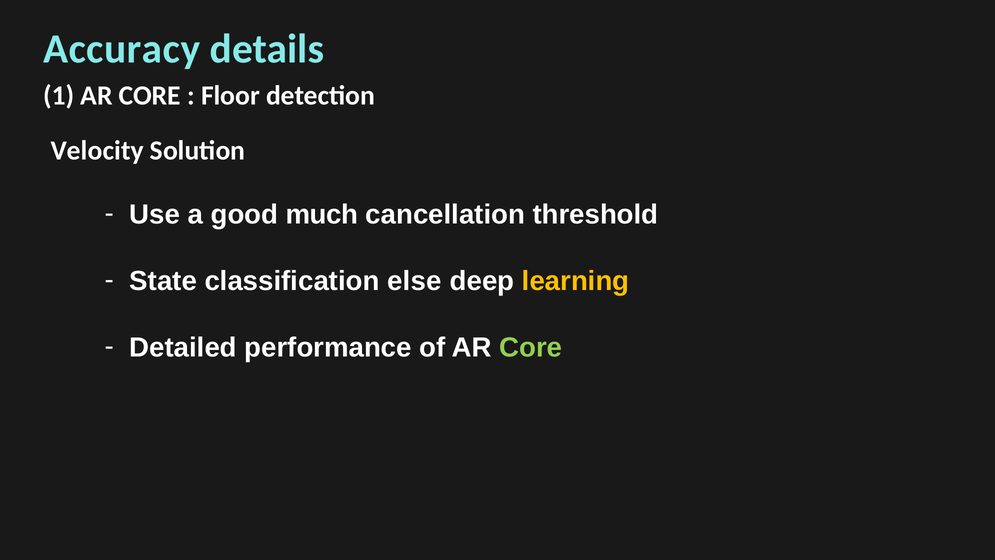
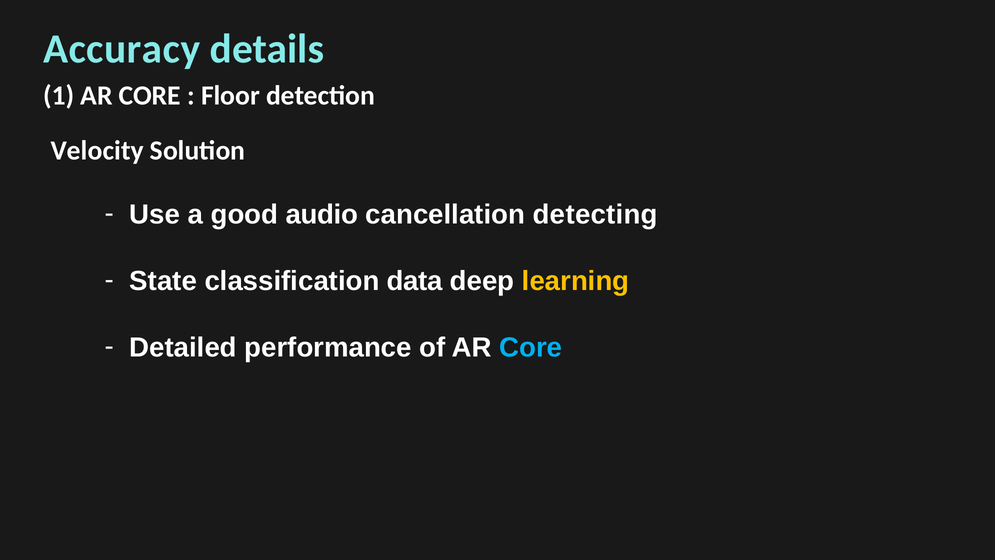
much: much -> audio
threshold: threshold -> detecting
else: else -> data
Core at (531, 347) colour: light green -> light blue
